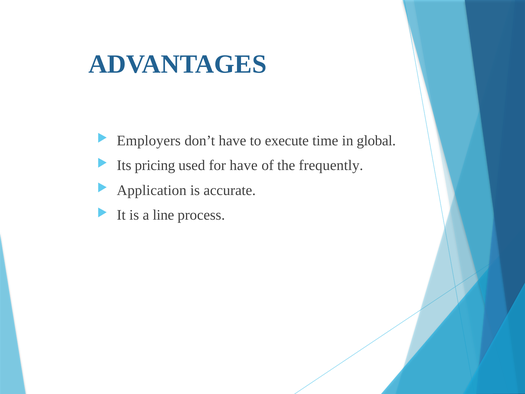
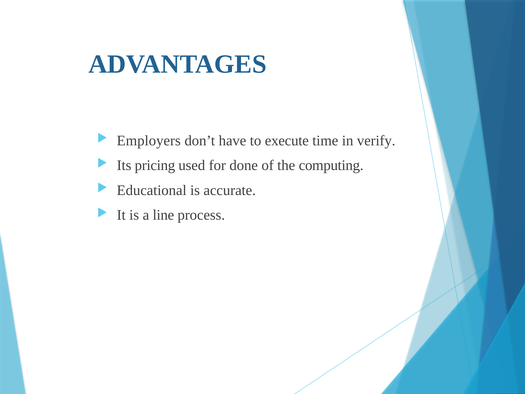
global: global -> verify
for have: have -> done
frequently: frequently -> computing
Application: Application -> Educational
